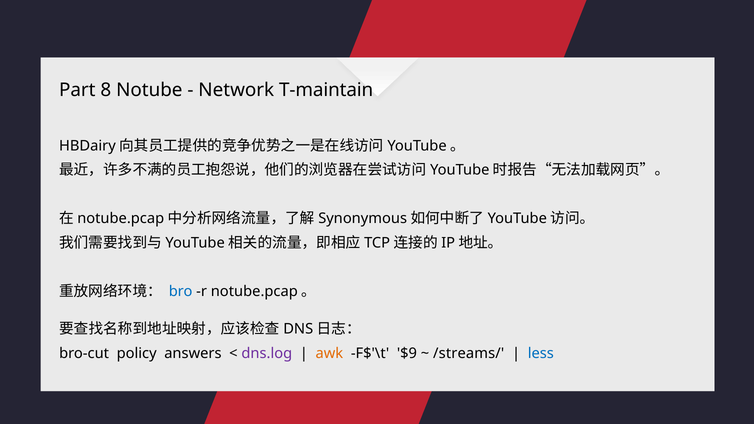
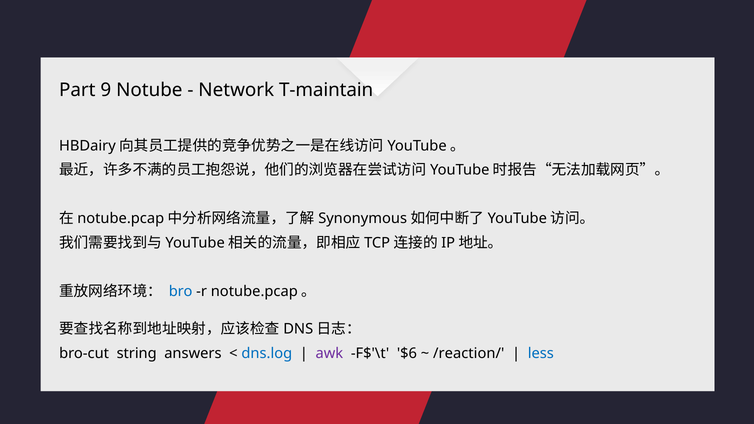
8: 8 -> 9
policy: policy -> string
dns.log colour: purple -> blue
awk colour: orange -> purple
$9: $9 -> $6
/streams/: /streams/ -> /reaction/
